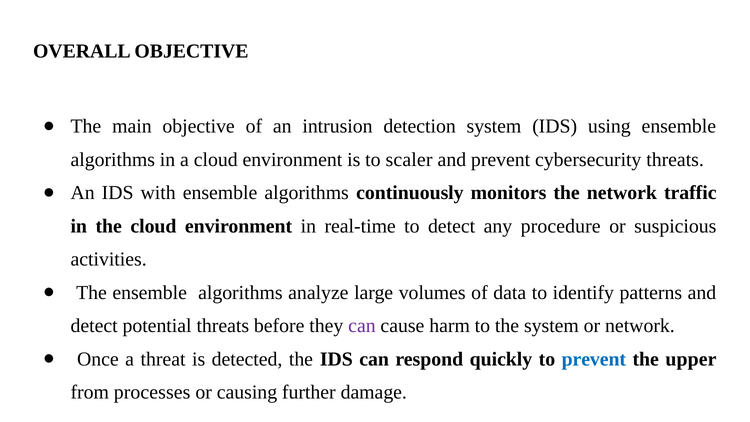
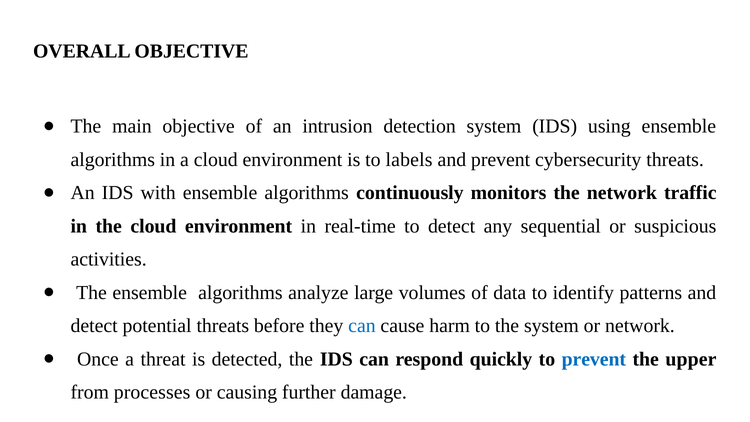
scaler: scaler -> labels
procedure: procedure -> sequential
can at (362, 326) colour: purple -> blue
